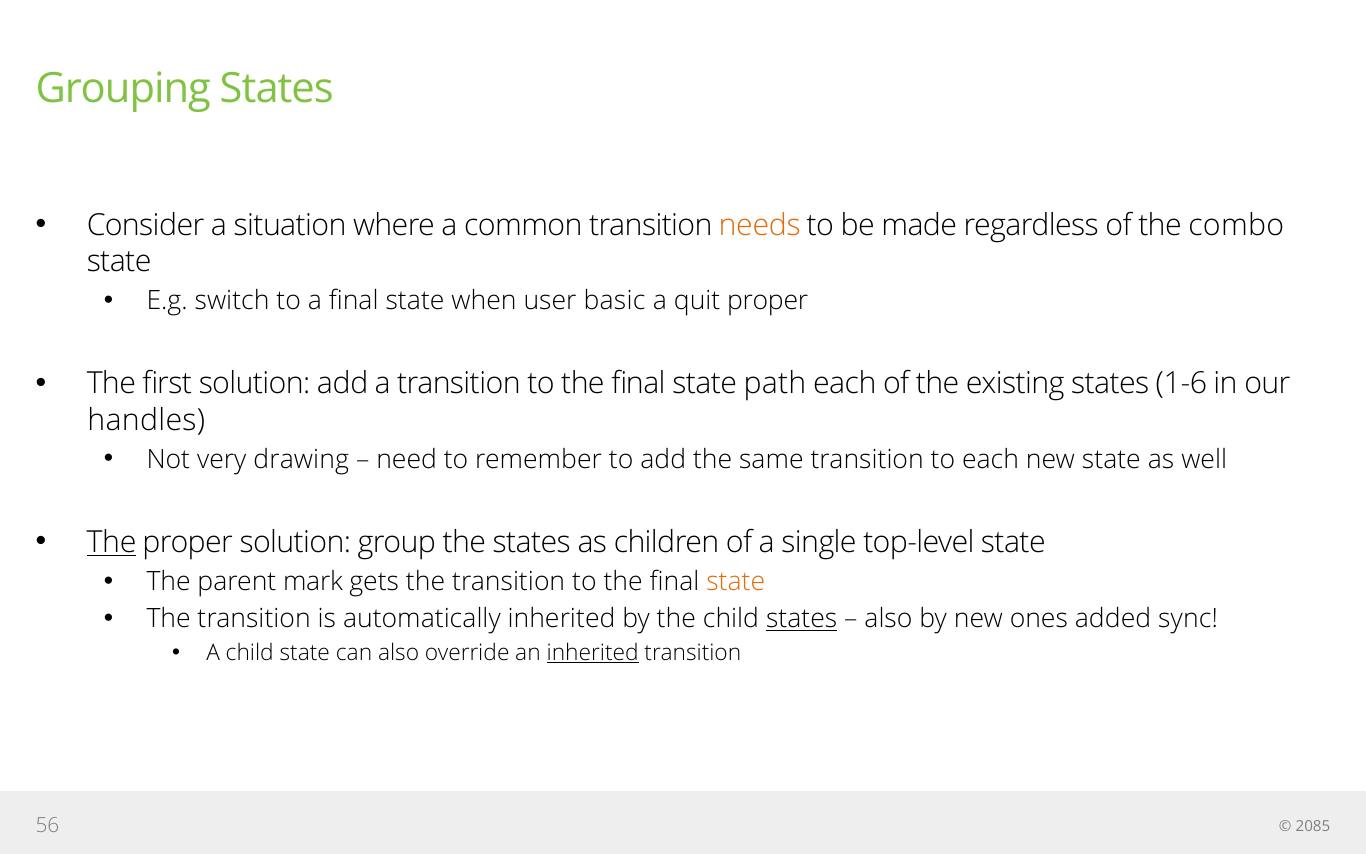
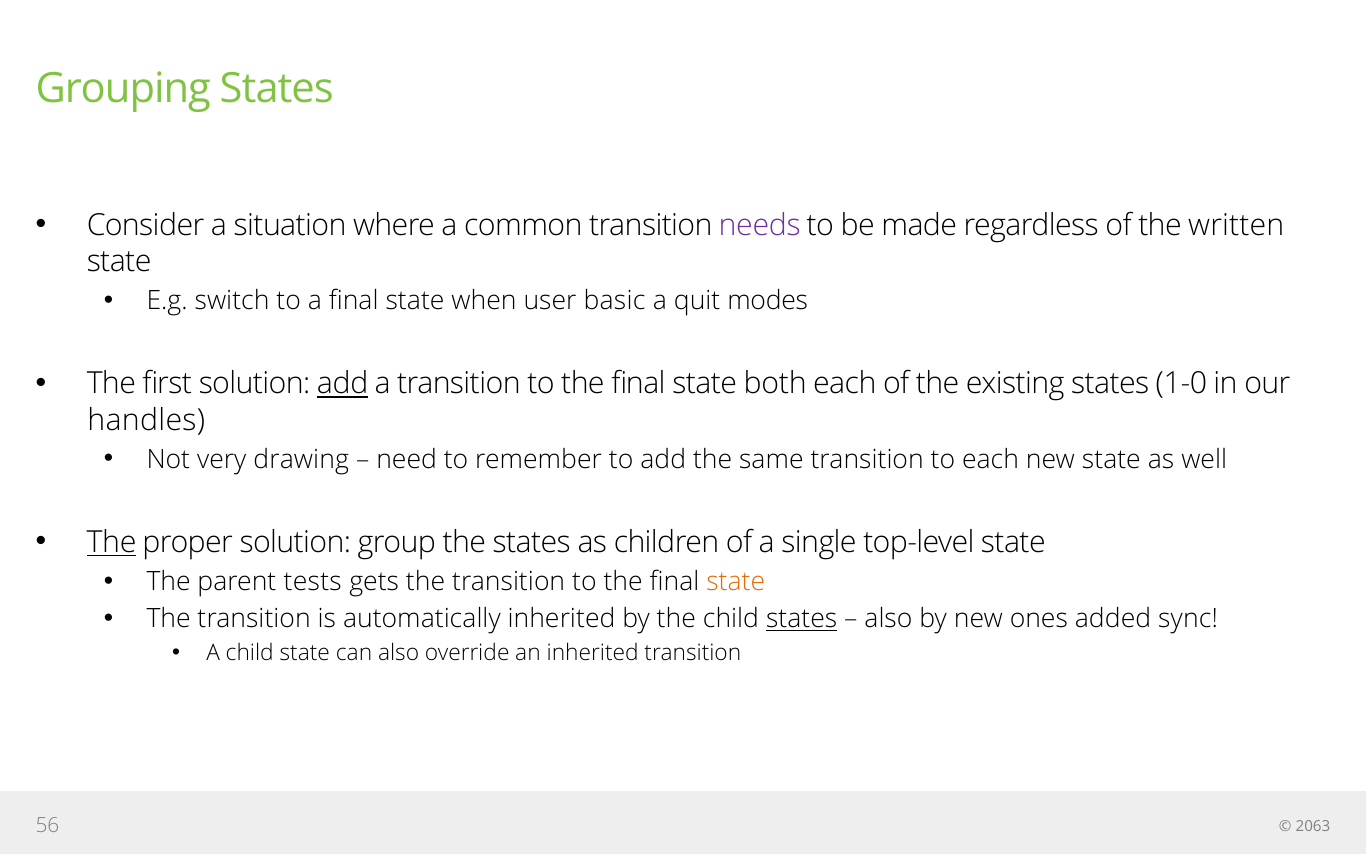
needs colour: orange -> purple
combo: combo -> written
quit proper: proper -> modes
add at (343, 384) underline: none -> present
path: path -> both
1-6: 1-6 -> 1-0
mark: mark -> tests
inherited at (593, 653) underline: present -> none
2085: 2085 -> 2063
